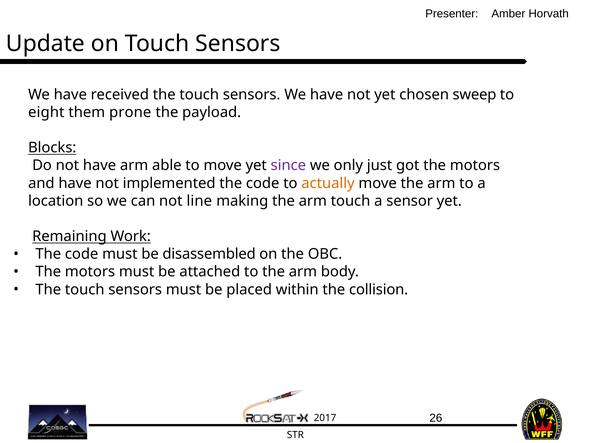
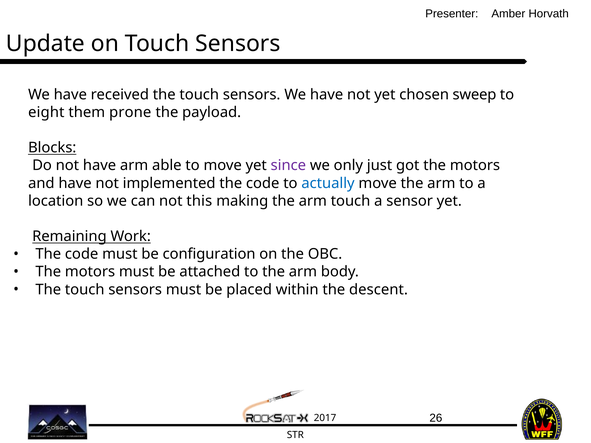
actually colour: orange -> blue
line: line -> this
disassembled: disassembled -> configuration
collision: collision -> descent
